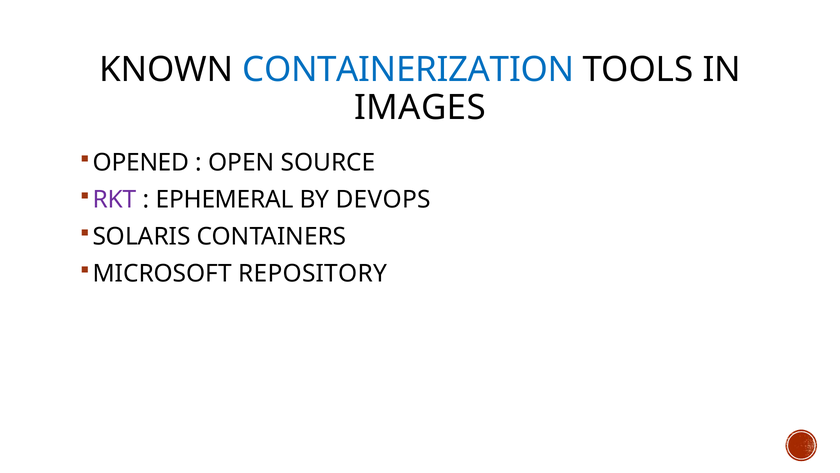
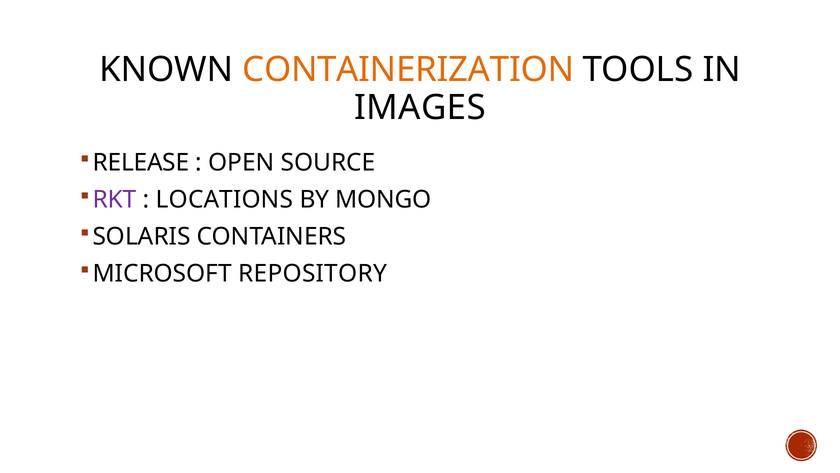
CONTAINERIZATION colour: blue -> orange
OPENED: OPENED -> RELEASE
EPHEMERAL: EPHEMERAL -> LOCATIONS
DEVOPS: DEVOPS -> MONGO
